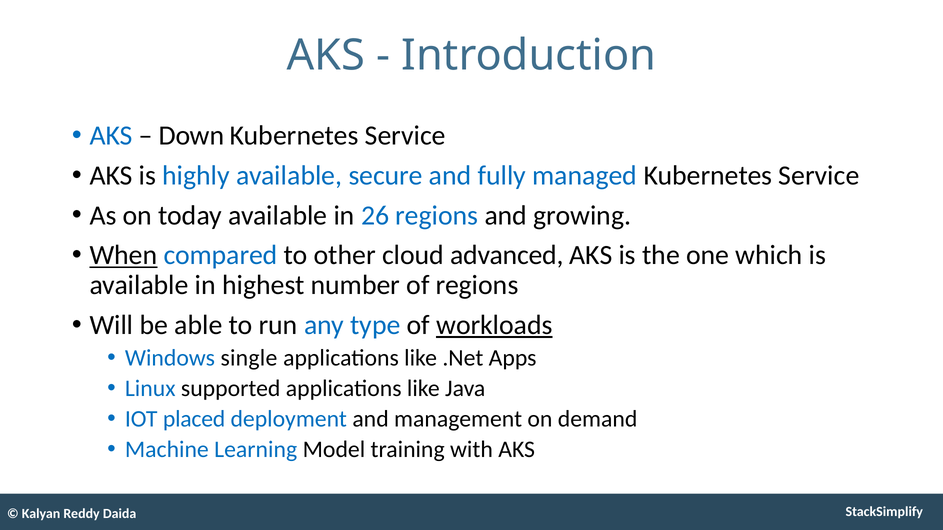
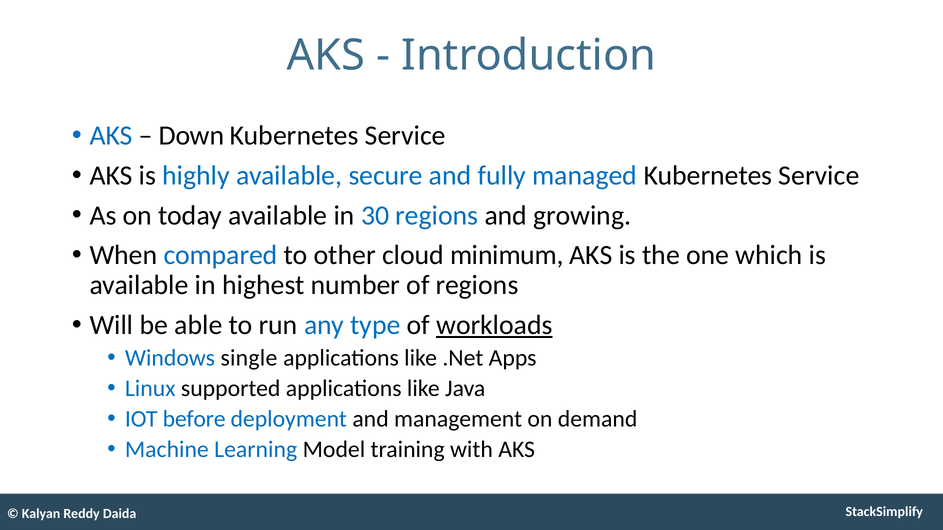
26: 26 -> 30
When underline: present -> none
advanced: advanced -> minimum
placed: placed -> before
